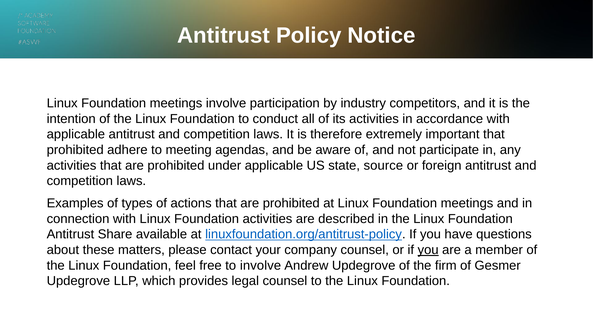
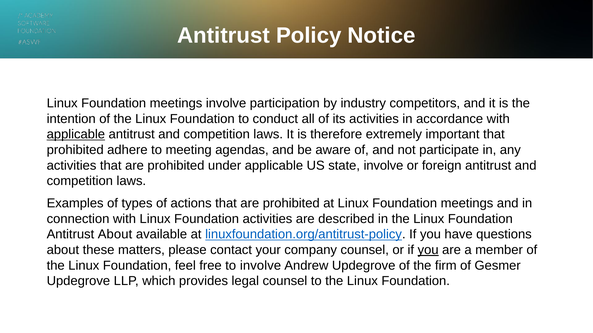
applicable at (76, 135) underline: none -> present
state source: source -> involve
Antitrust Share: Share -> About
